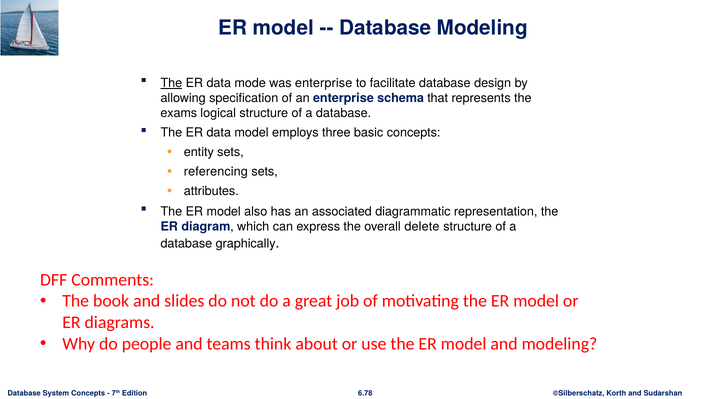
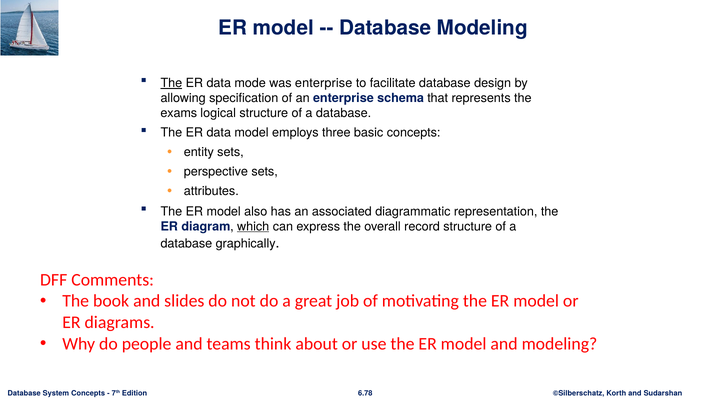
referencing: referencing -> perspective
which underline: none -> present
delete: delete -> record
